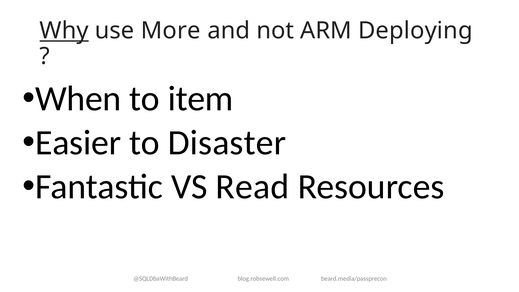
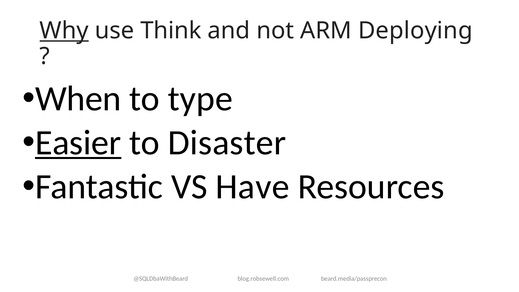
More: More -> Think
item: item -> type
Easier underline: none -> present
Read: Read -> Have
